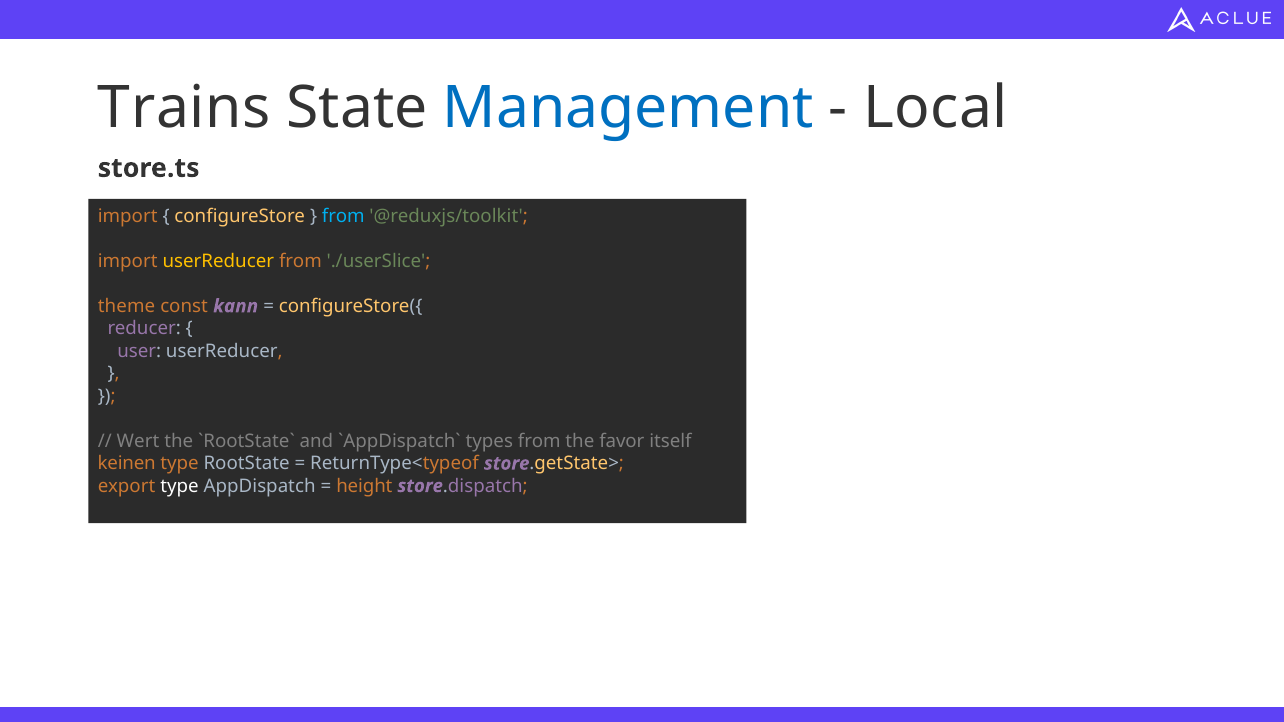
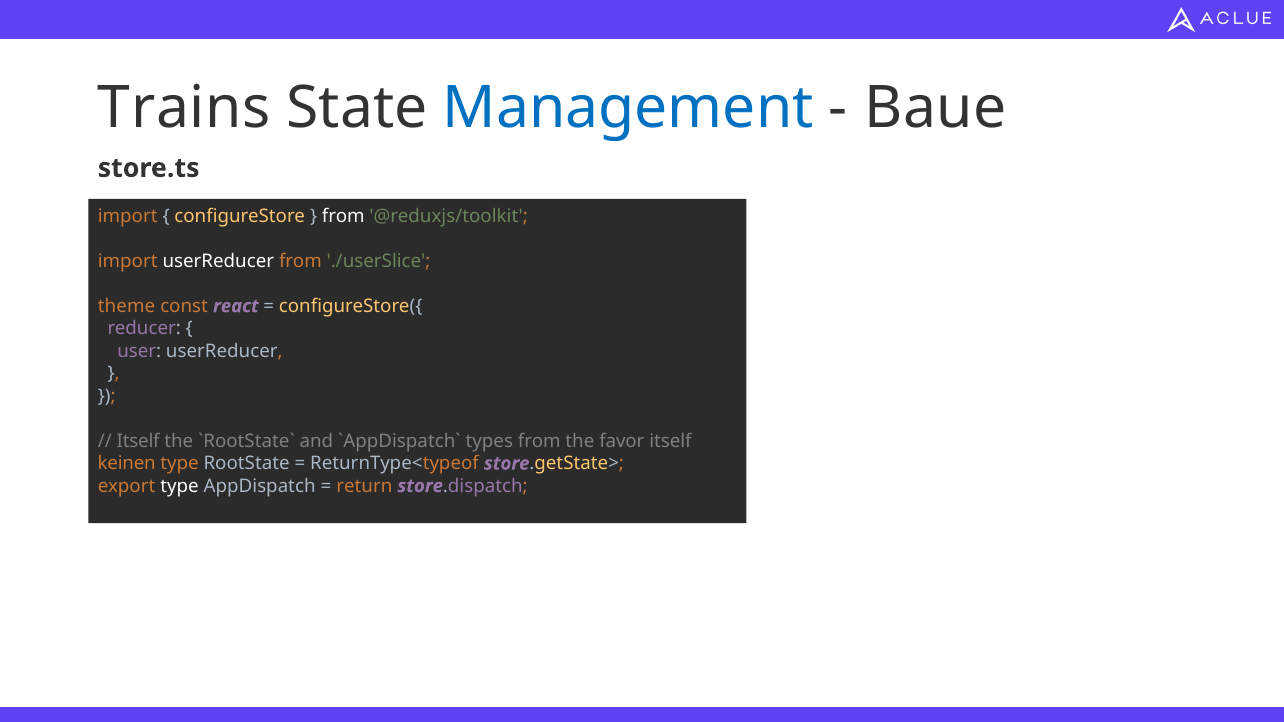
Local: Local -> Baue
from at (343, 216) colour: light blue -> white
userReducer at (218, 261) colour: yellow -> white
kann: kann -> react
Wert at (138, 441): Wert -> Itself
height: height -> return
